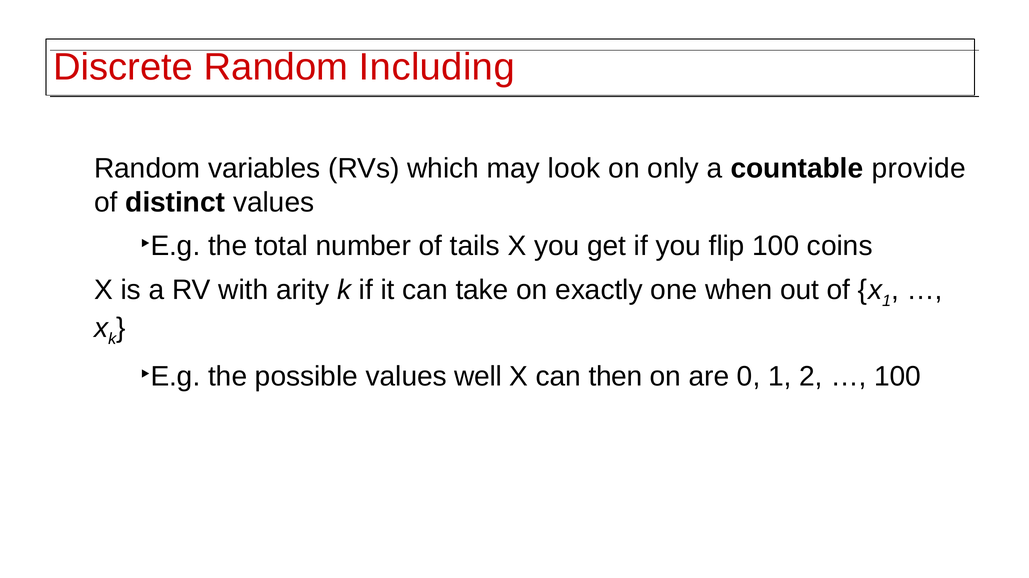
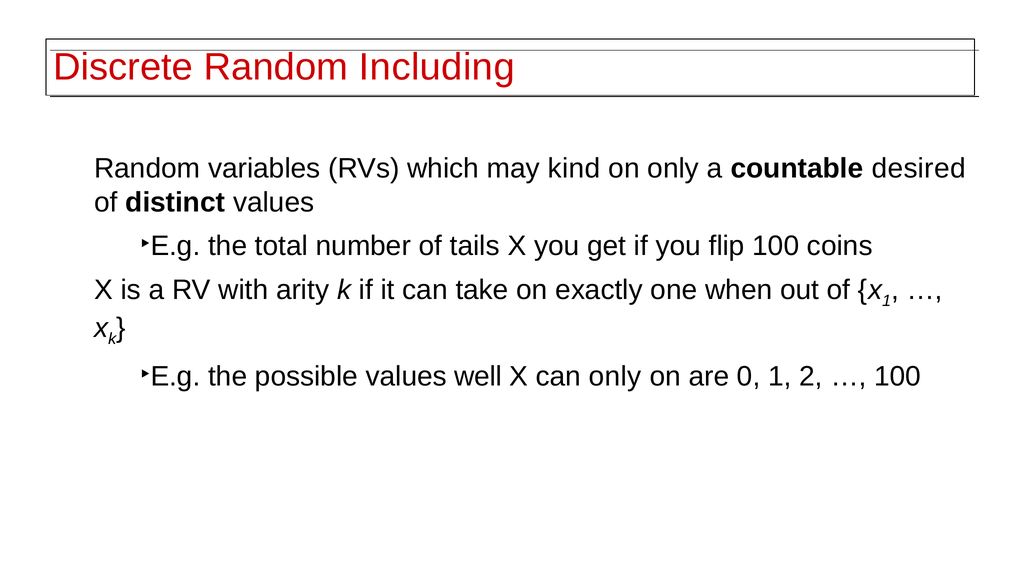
look: look -> kind
provide: provide -> desired
can then: then -> only
